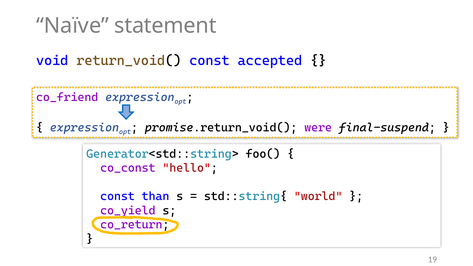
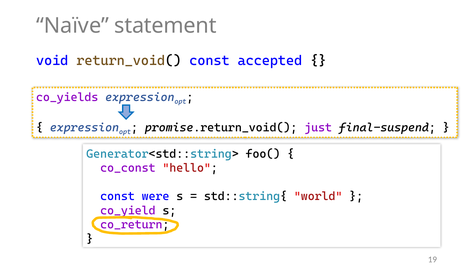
co_friend: co_friend -> co_yields
were: were -> just
than: than -> were
